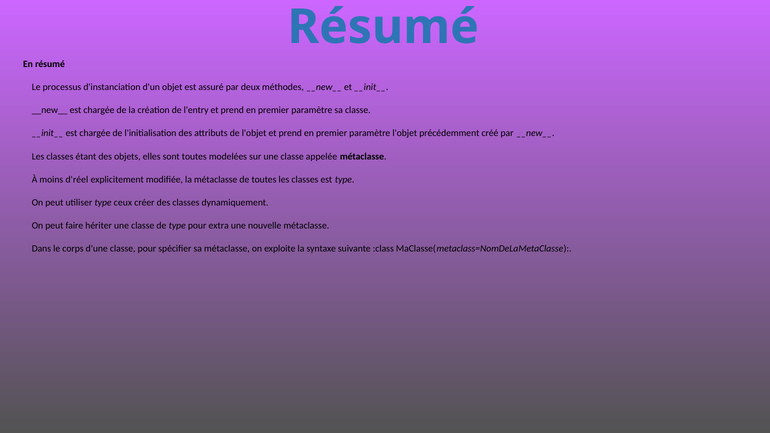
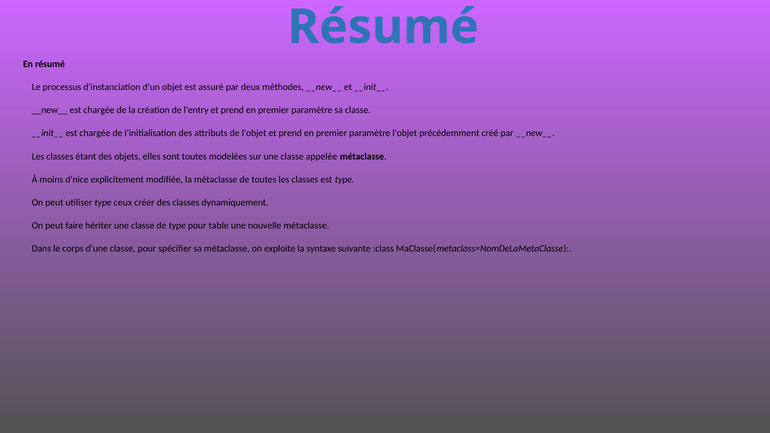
d'réel: d'réel -> d'nice
extra: extra -> table
